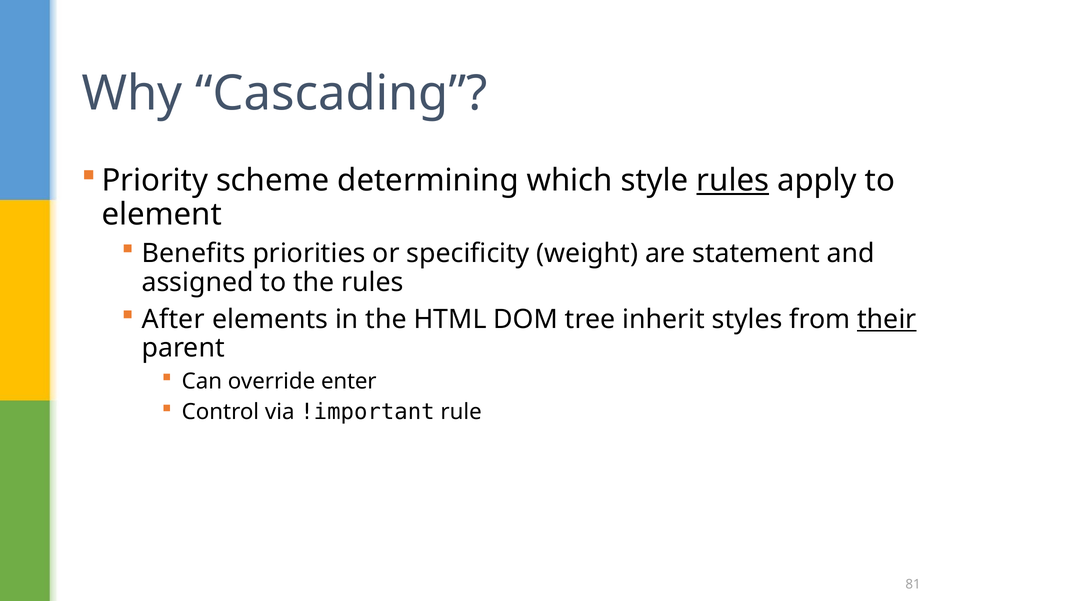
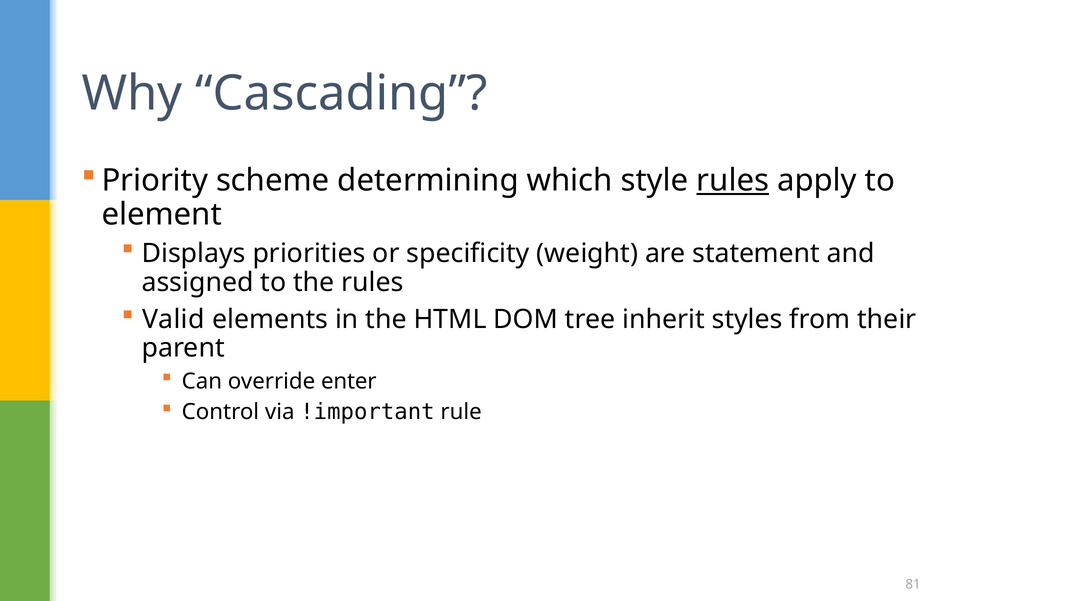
Benefits: Benefits -> Displays
After: After -> Valid
their underline: present -> none
